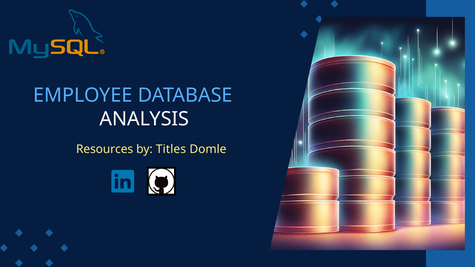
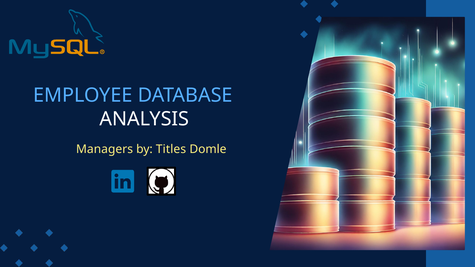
Resources: Resources -> Managers
